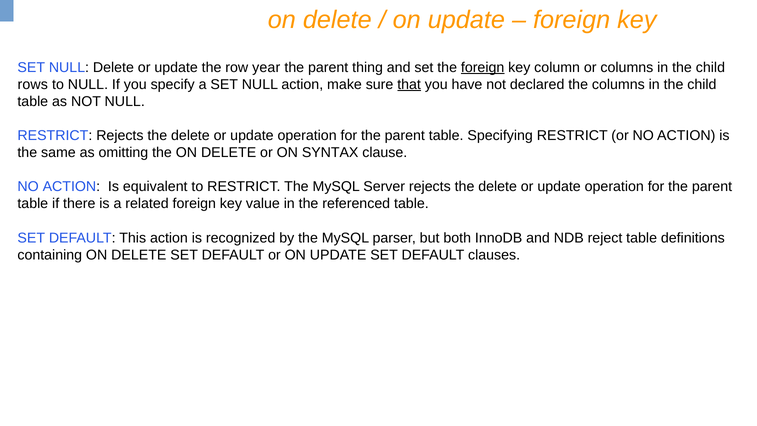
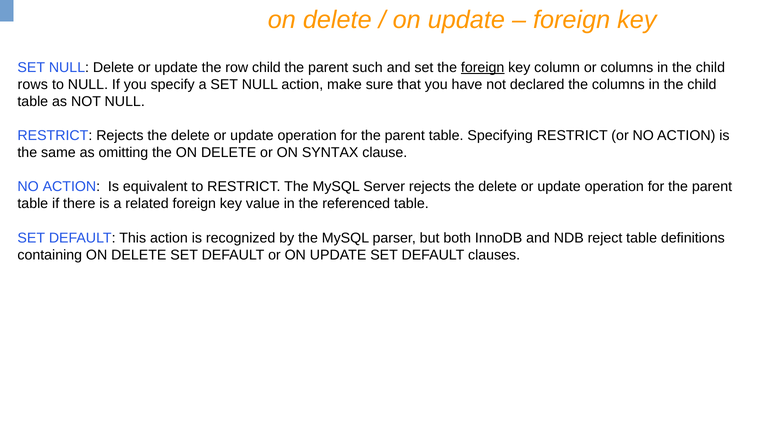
row year: year -> child
thing: thing -> such
that underline: present -> none
